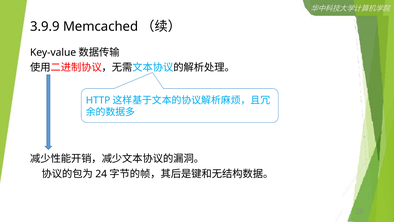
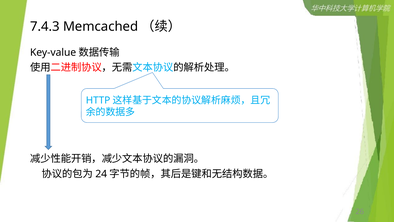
3.9.9: 3.9.9 -> 7.4.3
